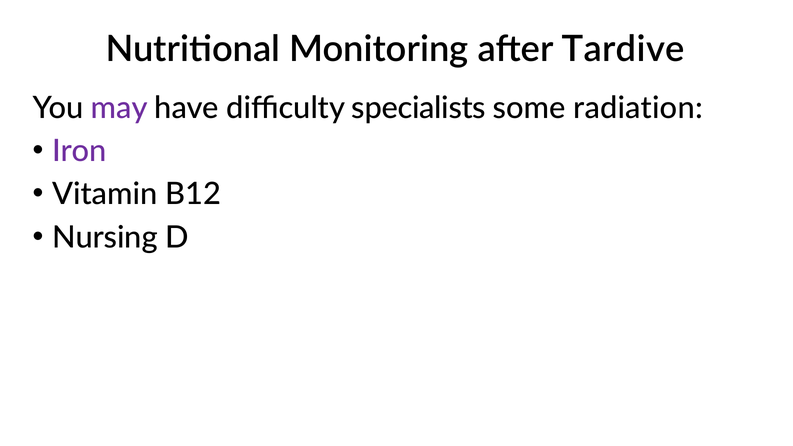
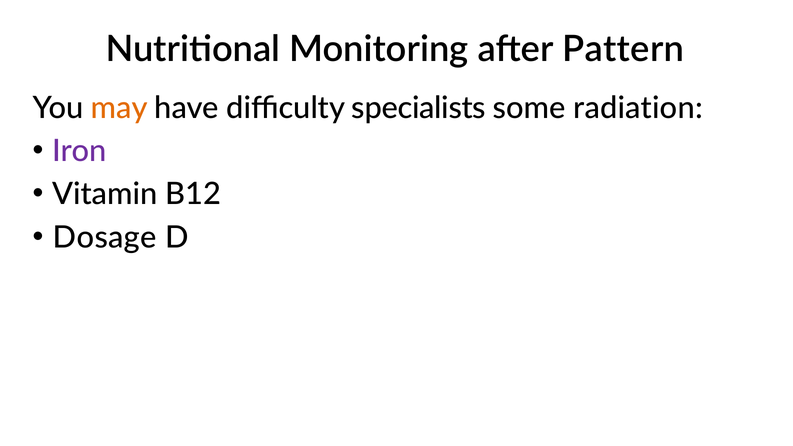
Tardive: Tardive -> Pattern
may colour: purple -> orange
Nursing: Nursing -> Dosage
